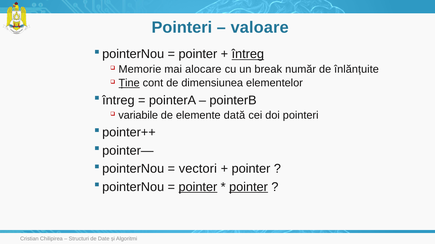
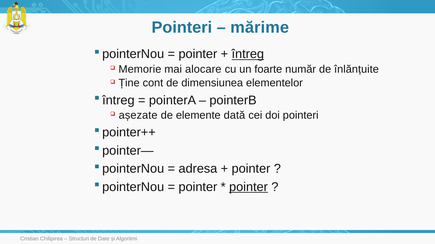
valoare: valoare -> mărime
break: break -> foarte
Ține underline: present -> none
variabile: variabile -> așezate
vectori: vectori -> adresa
pointer at (198, 187) underline: present -> none
